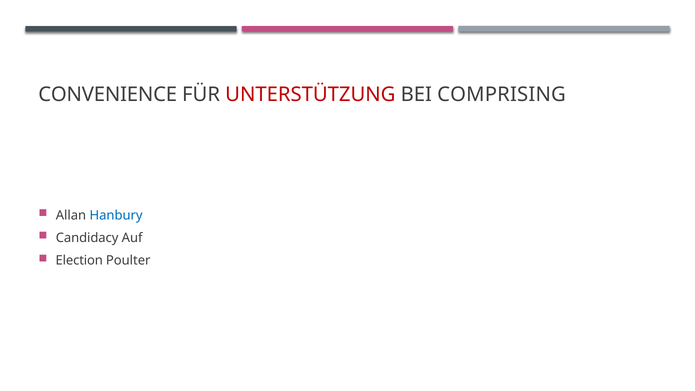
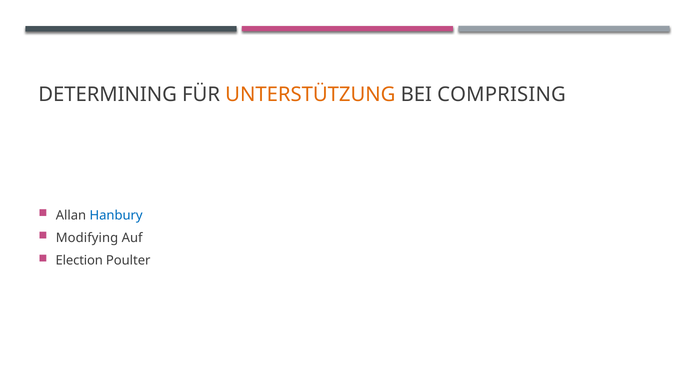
CONVENIENCE: CONVENIENCE -> DETERMINING
UNTERSTÜTZUNG colour: red -> orange
Candidacy: Candidacy -> Modifying
